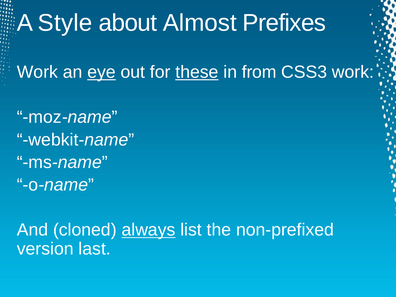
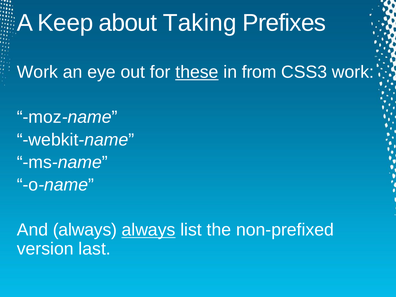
Style: Style -> Keep
Almost: Almost -> Taking
eye underline: present -> none
And cloned: cloned -> always
